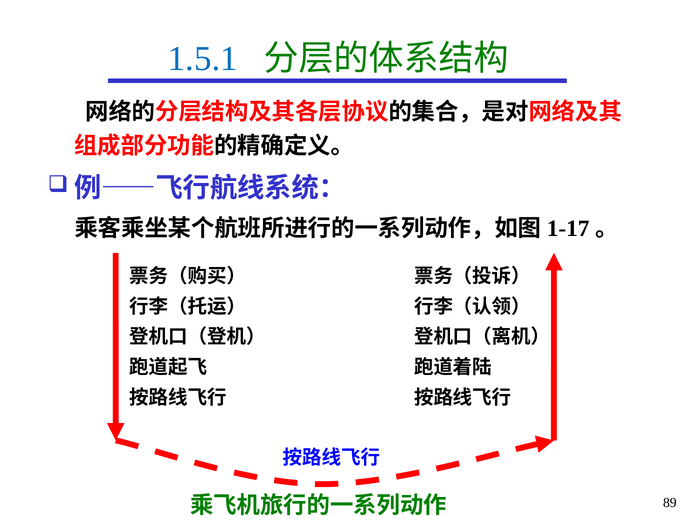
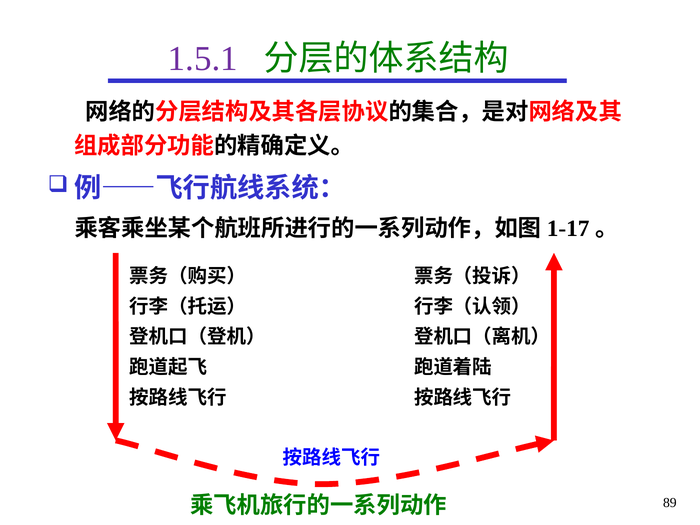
1.5.1 colour: blue -> purple
